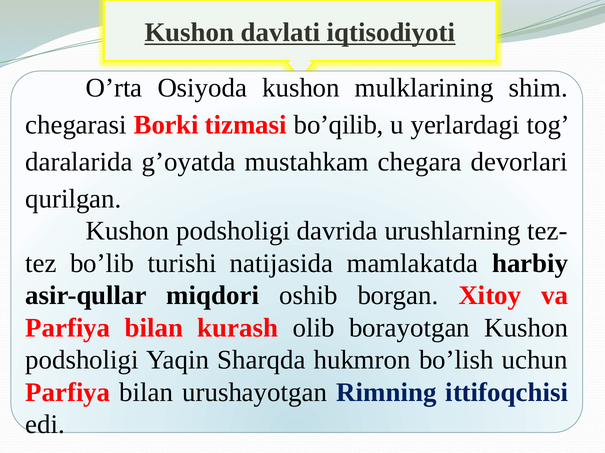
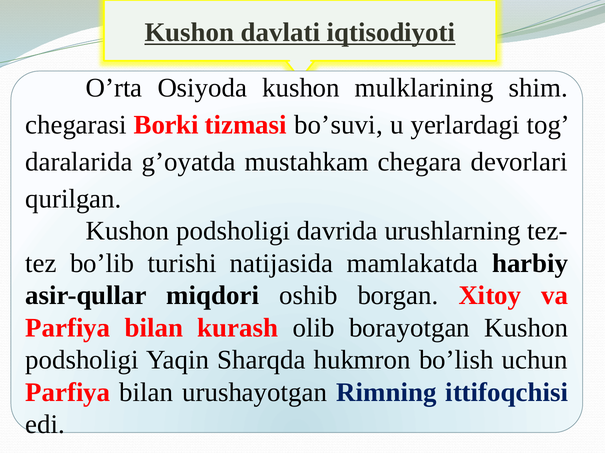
bo’qilib: bo’qilib -> bo’suvi
